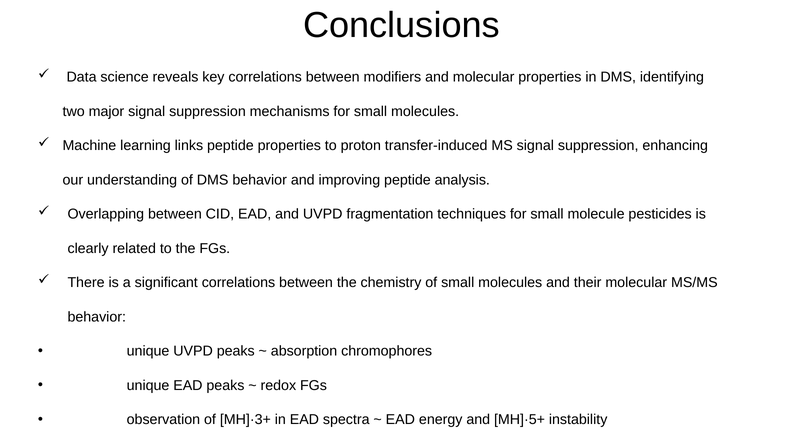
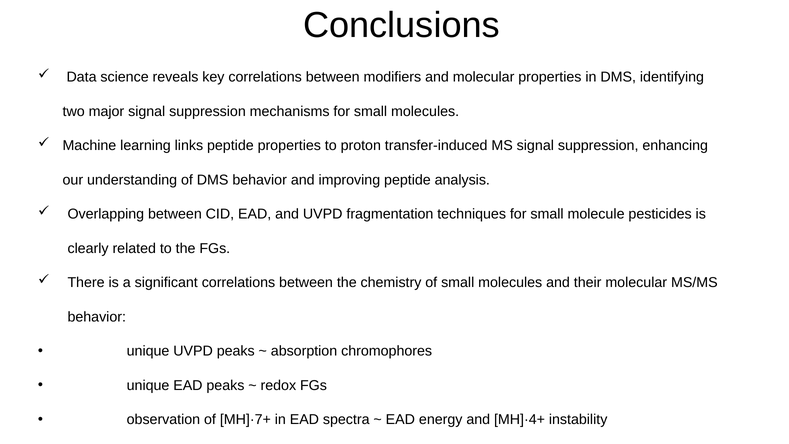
MH]·3+: MH]·3+ -> MH]·7+
MH]·5+: MH]·5+ -> MH]·4+
